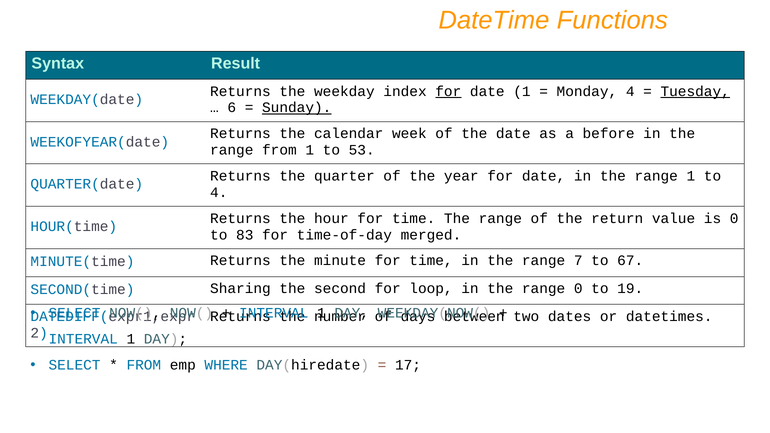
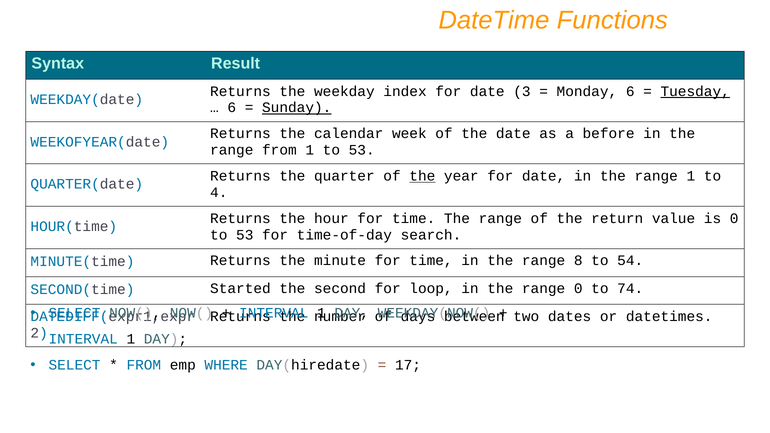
for at (448, 91) underline: present -> none
date 1: 1 -> 3
Monday 4: 4 -> 6
the at (422, 176) underline: none -> present
83 at (245, 235): 83 -> 53
merged: merged -> search
7: 7 -> 8
67: 67 -> 54
Sharing: Sharing -> Started
19: 19 -> 74
